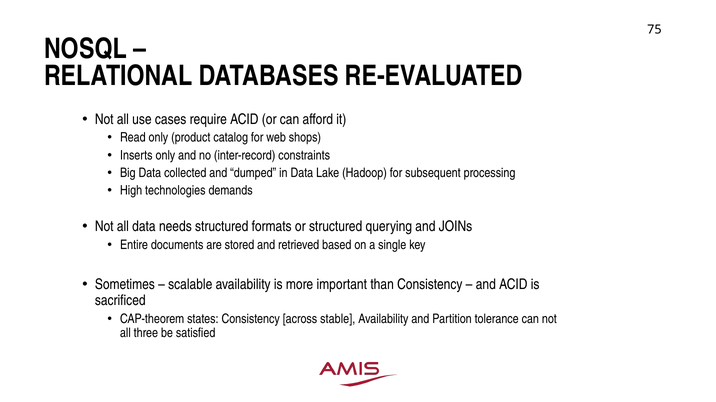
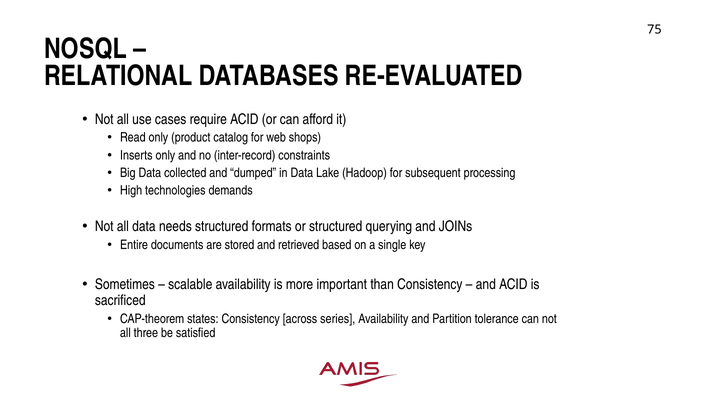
stable: stable -> series
